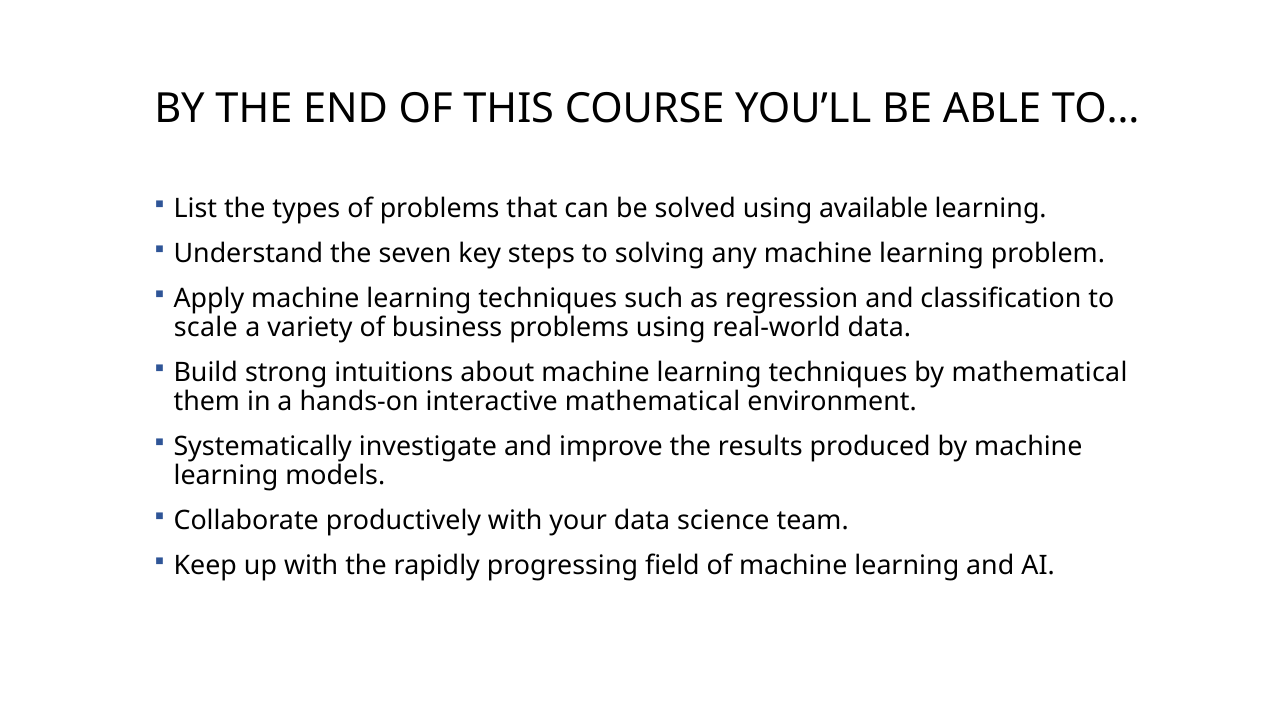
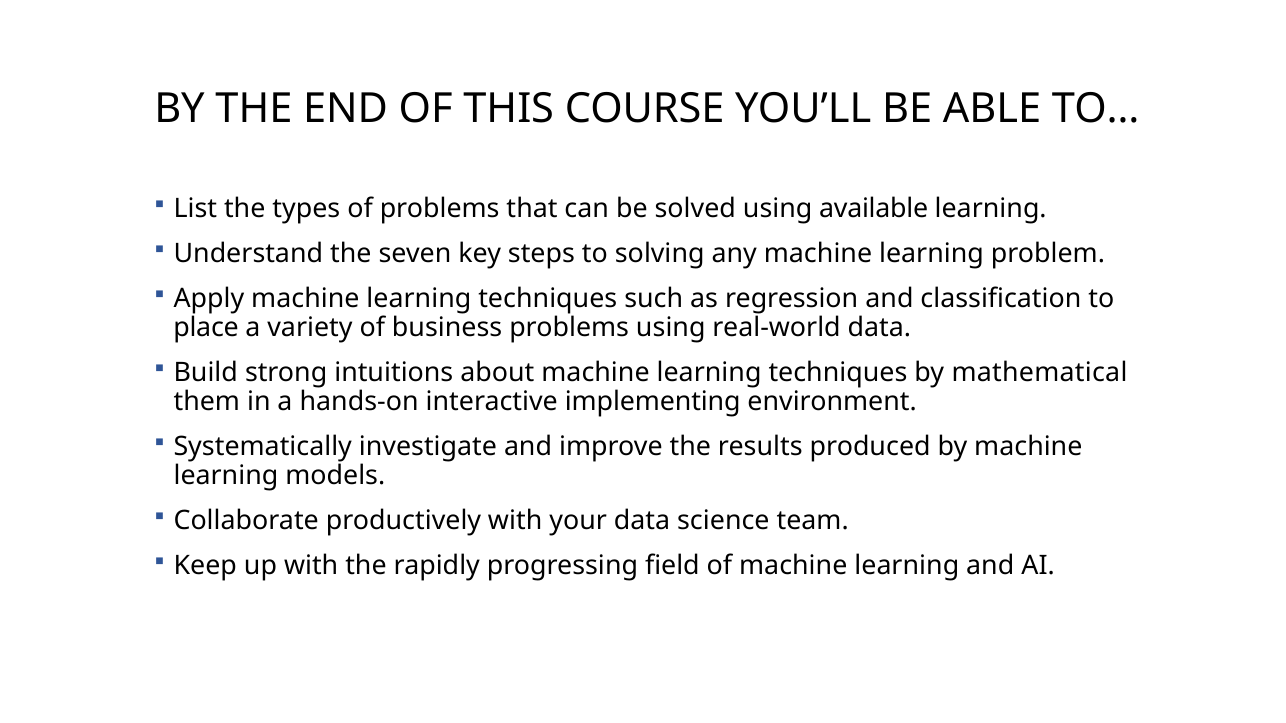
scale: scale -> place
interactive mathematical: mathematical -> implementing
